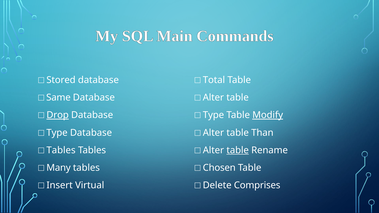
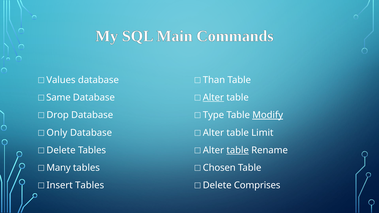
Stored: Stored -> Values
Total: Total -> Than
Alter at (213, 98) underline: none -> present
Drop underline: present -> none
Type at (57, 133): Type -> Only
Than: Than -> Limit
Tables at (61, 150): Tables -> Delete
Insert Virtual: Virtual -> Tables
